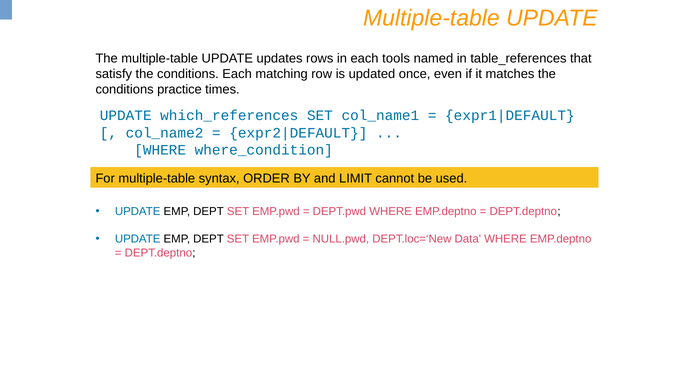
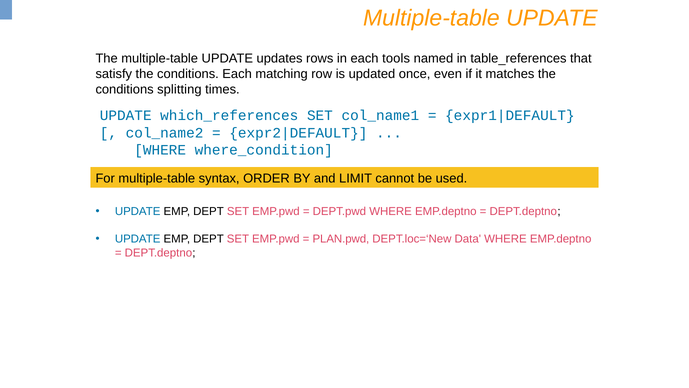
practice: practice -> splitting
NULL.pwd: NULL.pwd -> PLAN.pwd
